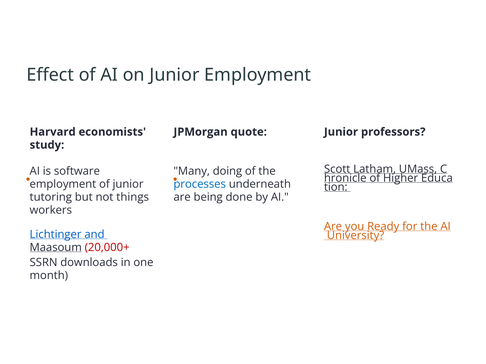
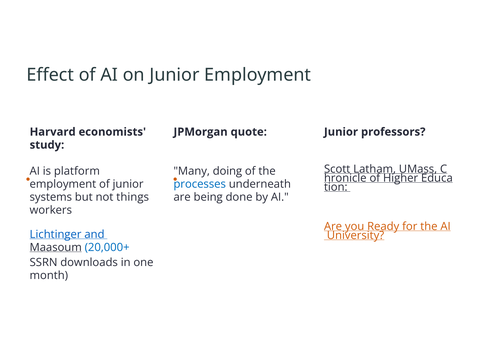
software: software -> platform
tutoring: tutoring -> systems
20,000+ colour: red -> blue
